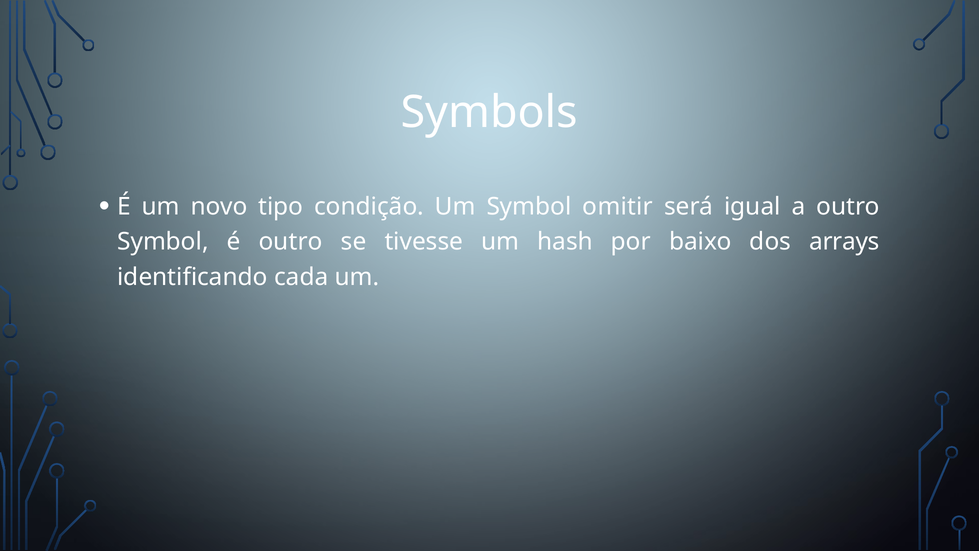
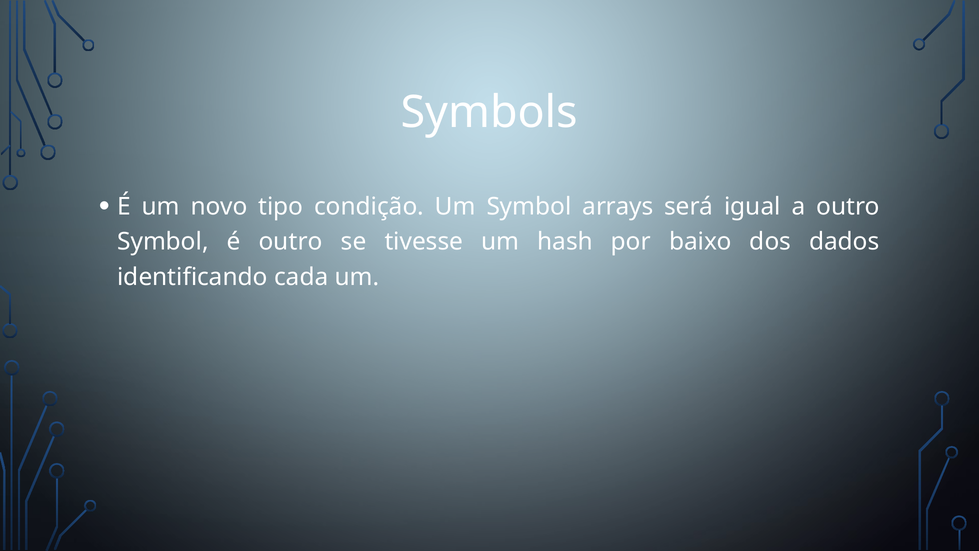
omitir: omitir -> arrays
arrays: arrays -> dados
